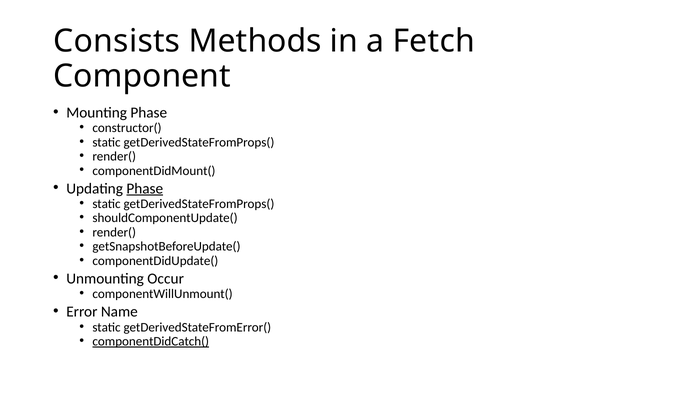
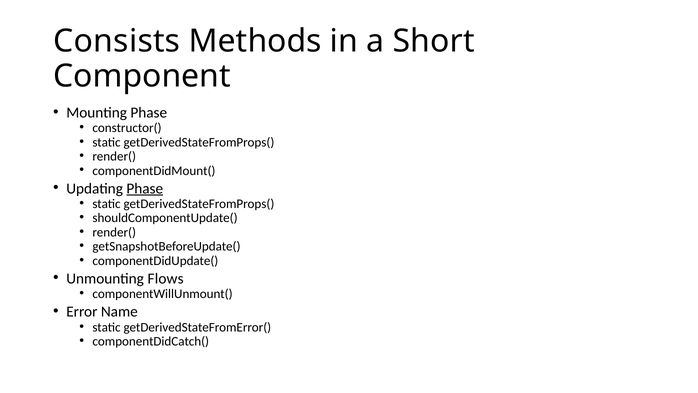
Fetch: Fetch -> Short
Occur: Occur -> Flows
componentDidCatch( underline: present -> none
